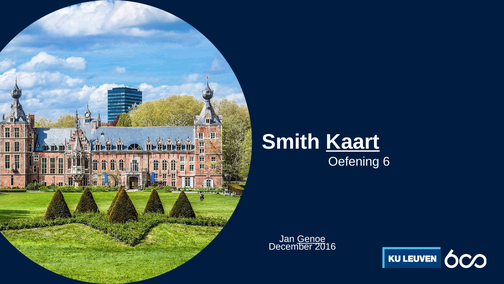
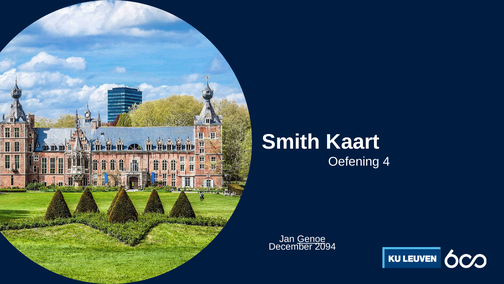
Kaart underline: present -> none
6: 6 -> 4
2016: 2016 -> 2094
